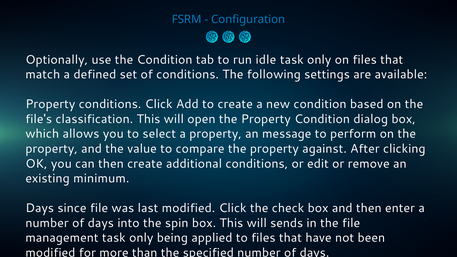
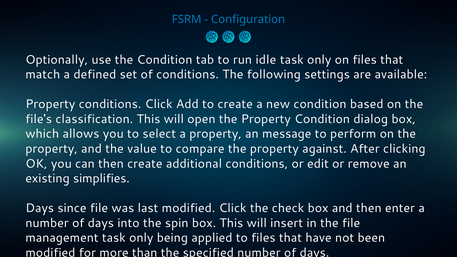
minimum: minimum -> simplifies
sends: sends -> insert
